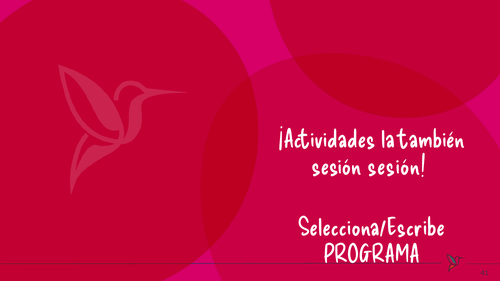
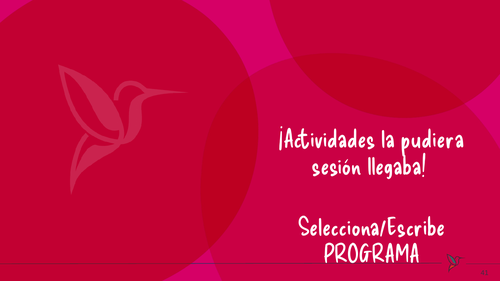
también: también -> pudiera
sesión sesión: sesión -> llegaba
